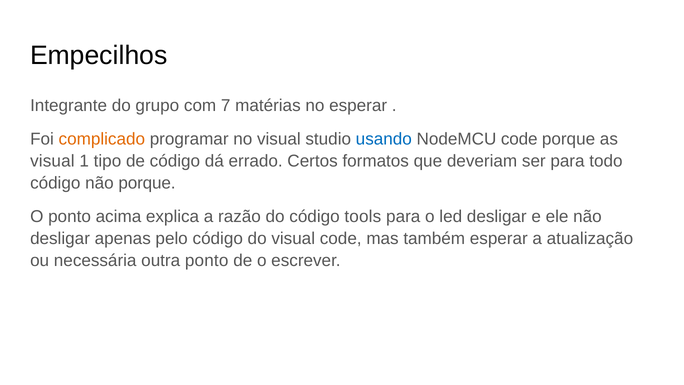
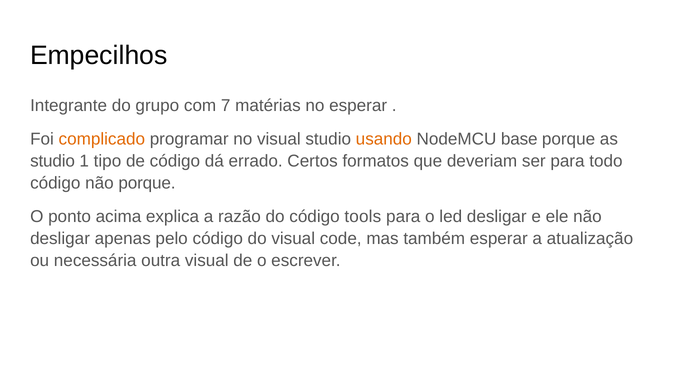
usando colour: blue -> orange
NodeMCU code: code -> base
visual at (52, 161): visual -> studio
outra ponto: ponto -> visual
